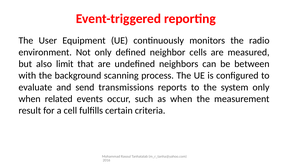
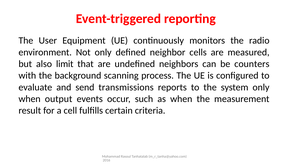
between: between -> counters
related: related -> output
